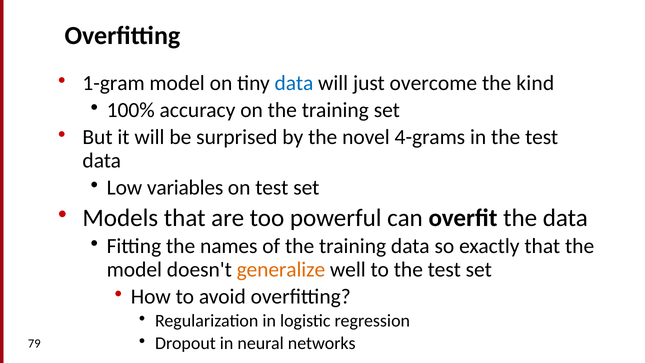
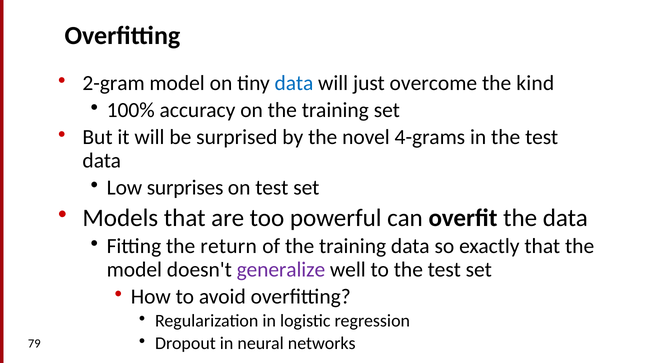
1-gram: 1-gram -> 2-gram
variables: variables -> surprises
names: names -> return
generalize colour: orange -> purple
